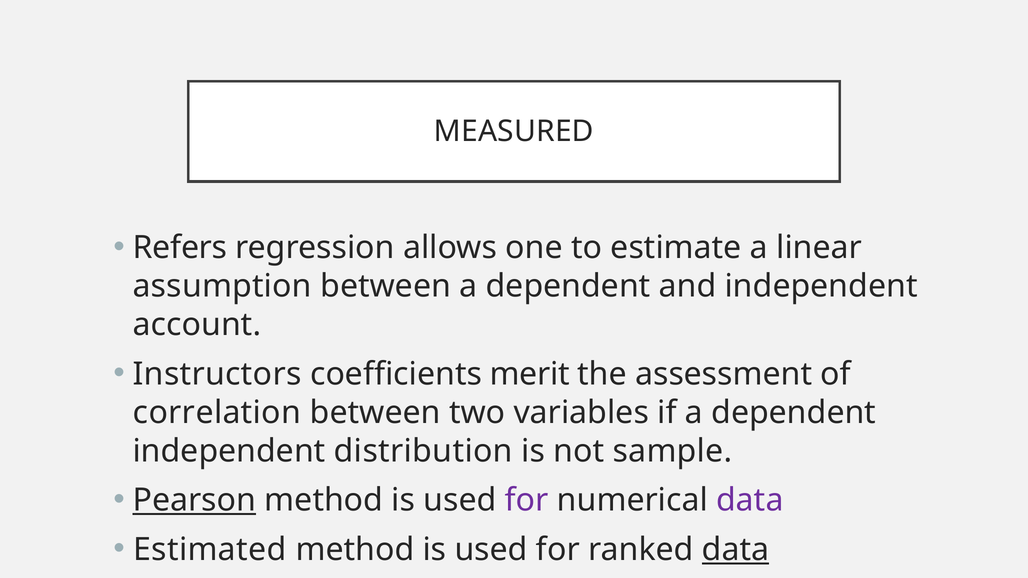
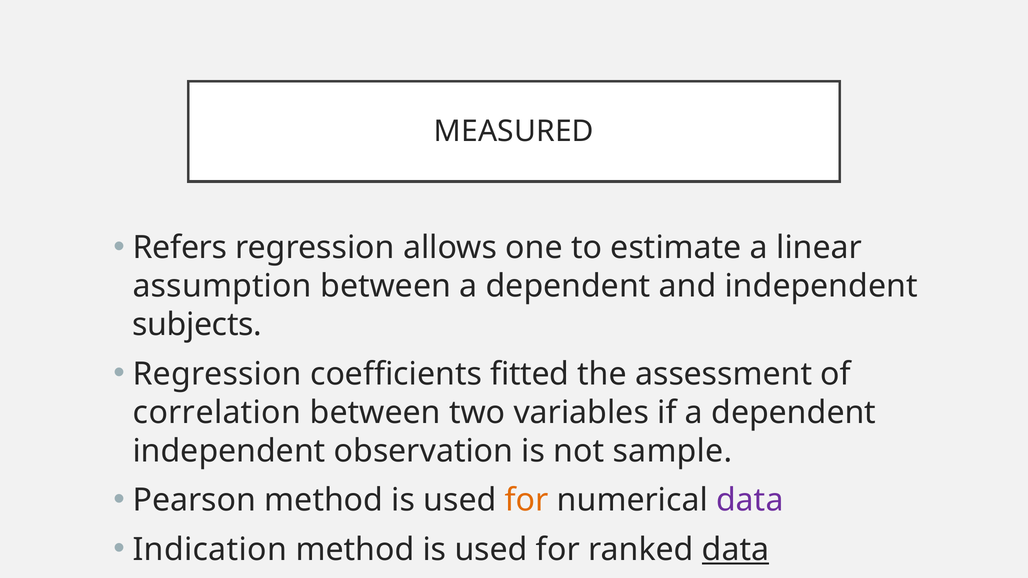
account: account -> subjects
Instructors at (217, 374): Instructors -> Regression
merit: merit -> fitted
distribution: distribution -> observation
Pearson underline: present -> none
for at (527, 501) colour: purple -> orange
Estimated: Estimated -> Indication
